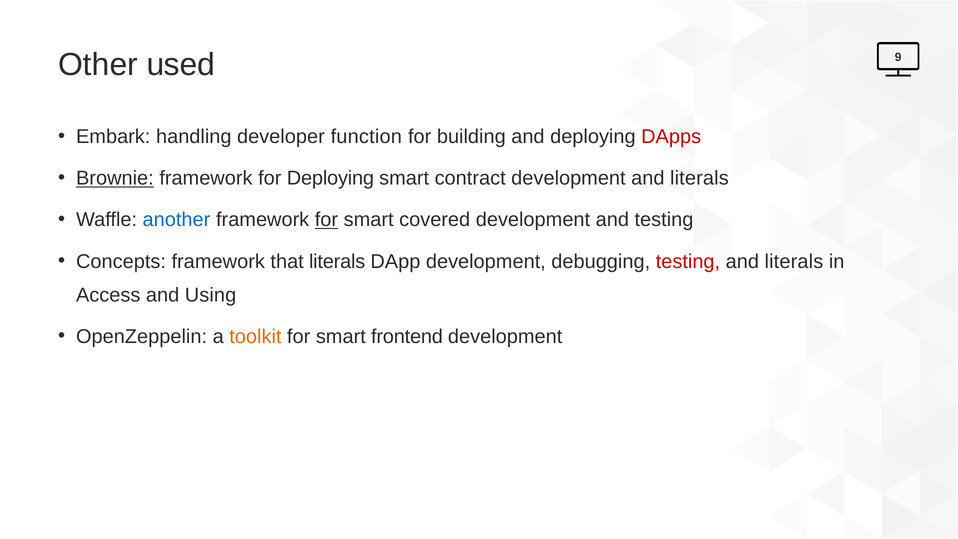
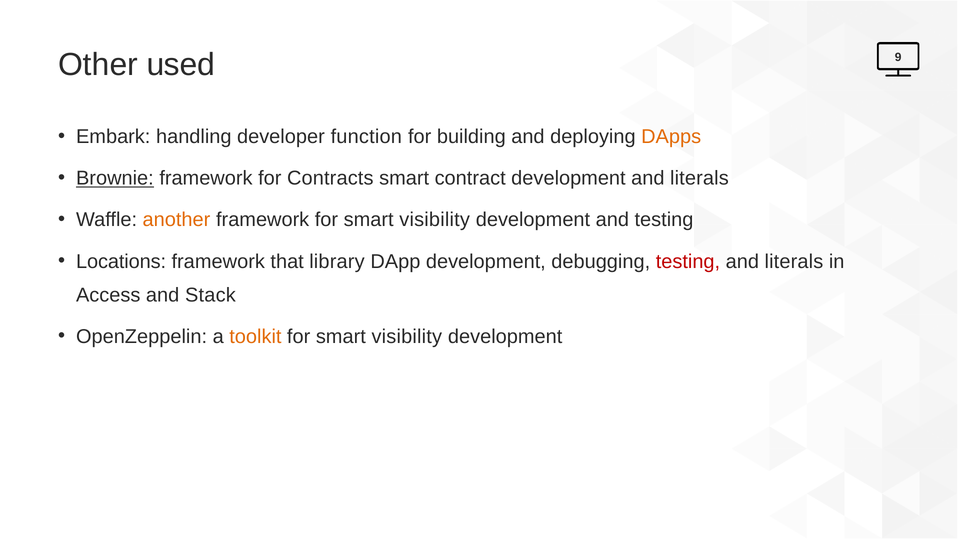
DApps colour: red -> orange
for Deploying: Deploying -> Contracts
another colour: blue -> orange
for at (326, 220) underline: present -> none
covered at (435, 220): covered -> visibility
Concepts: Concepts -> Locations
that literals: literals -> library
Using: Using -> Stack
frontend at (407, 336): frontend -> visibility
